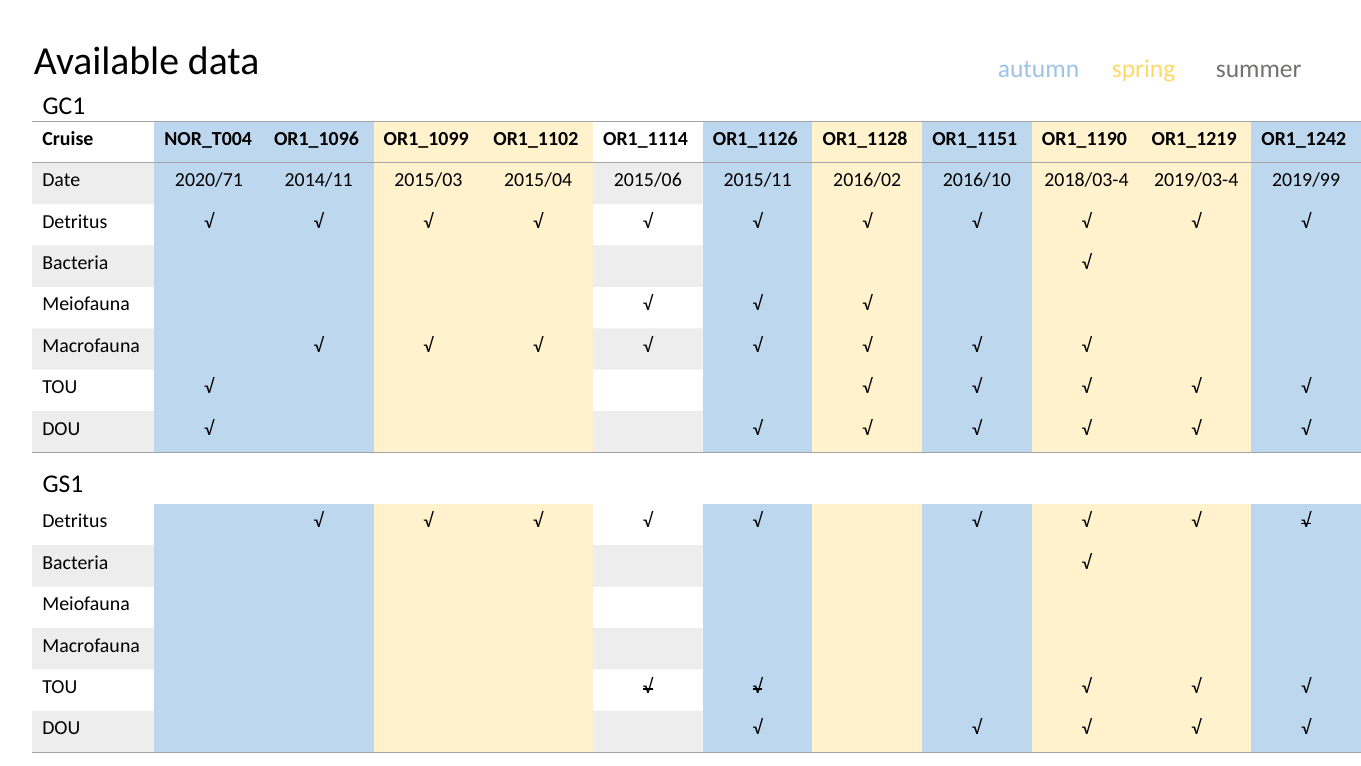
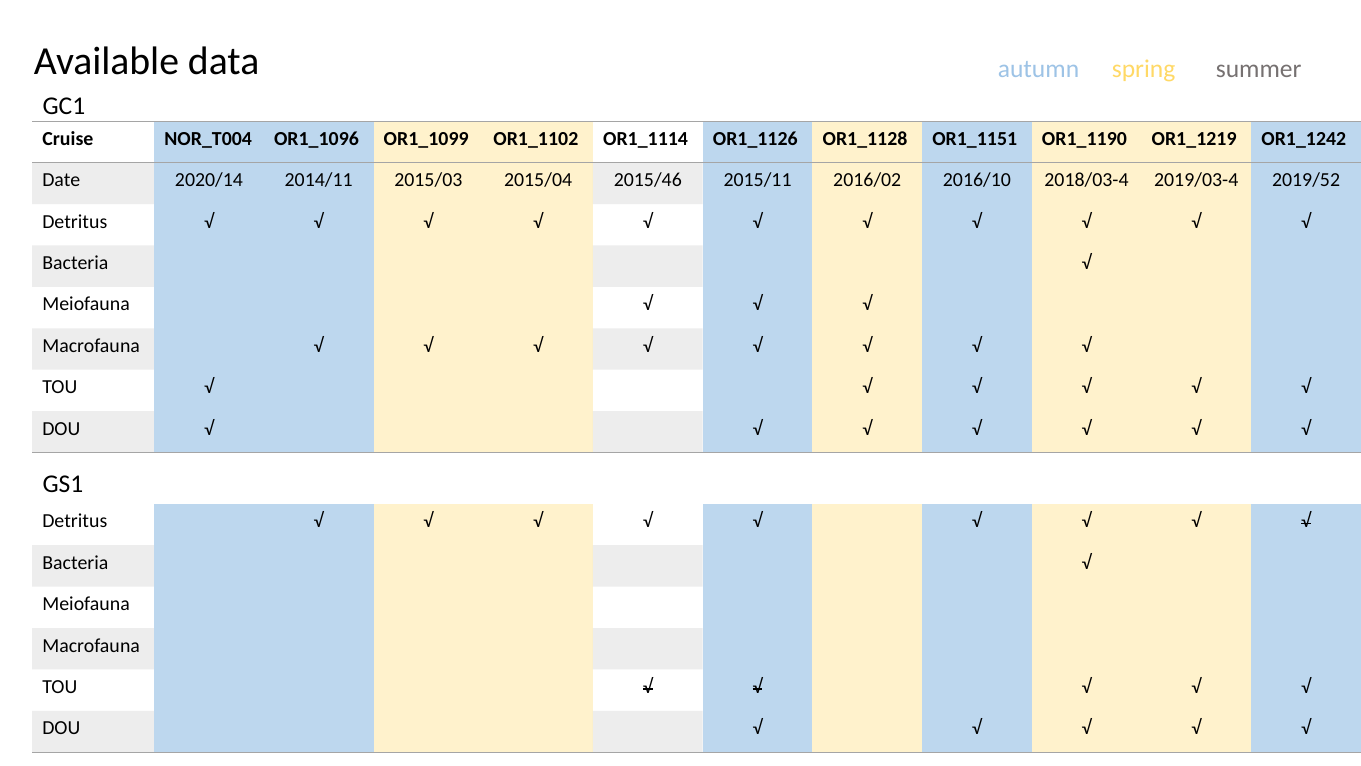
2020/71: 2020/71 -> 2020/14
2015/06: 2015/06 -> 2015/46
2019/99: 2019/99 -> 2019/52
